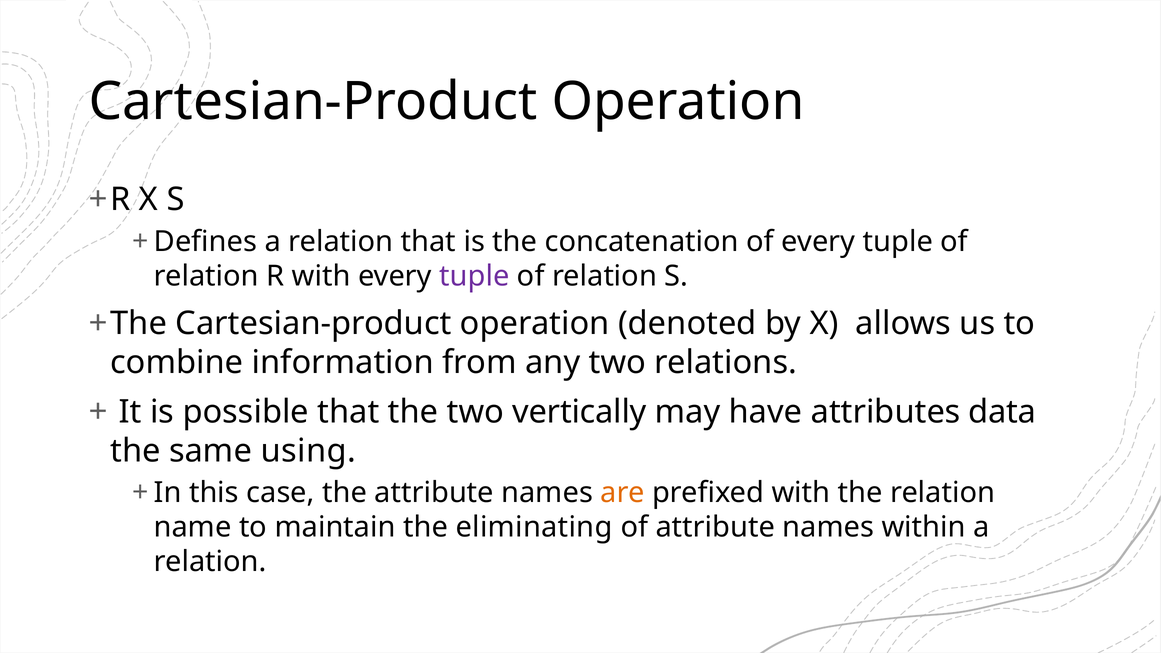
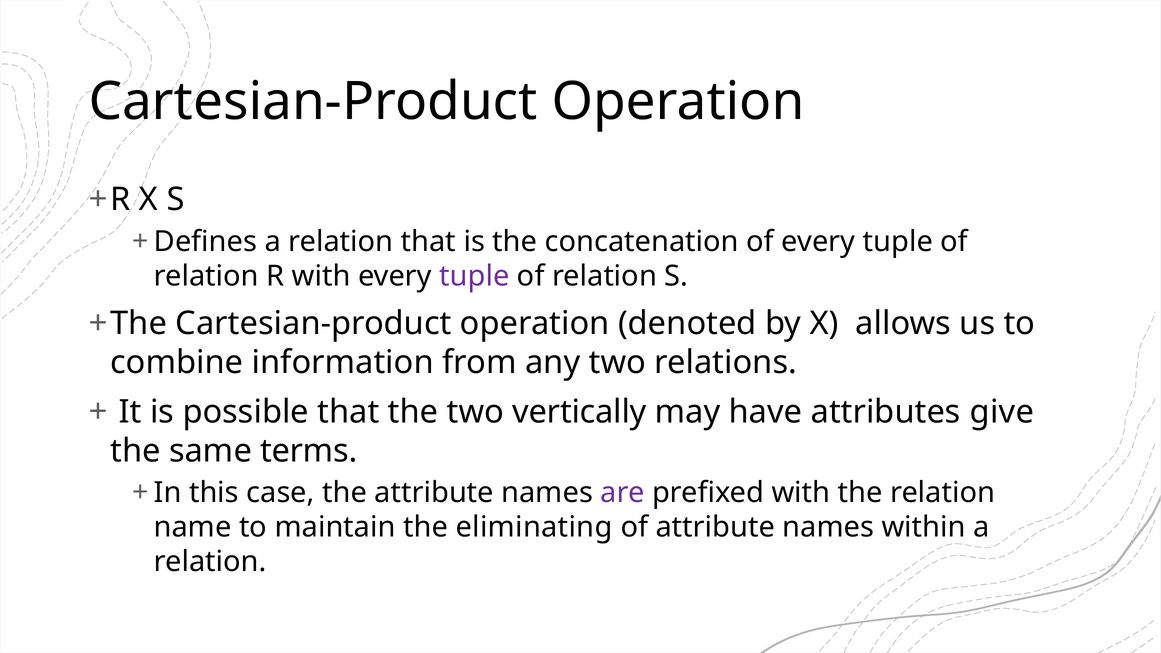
data: data -> give
using: using -> terms
are colour: orange -> purple
